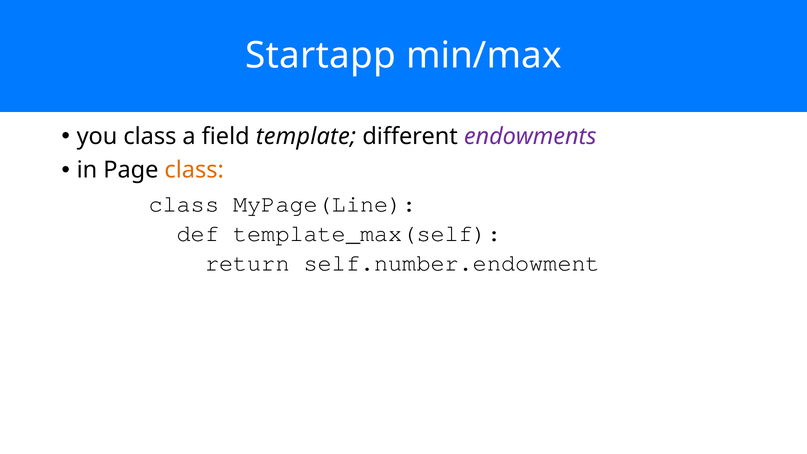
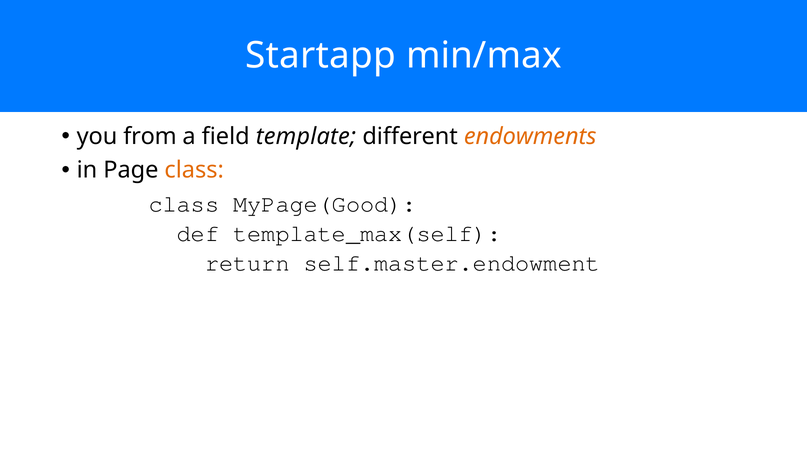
you class: class -> from
endowments colour: purple -> orange
MyPage(Line: MyPage(Line -> MyPage(Good
self.number.endowment: self.number.endowment -> self.master.endowment
